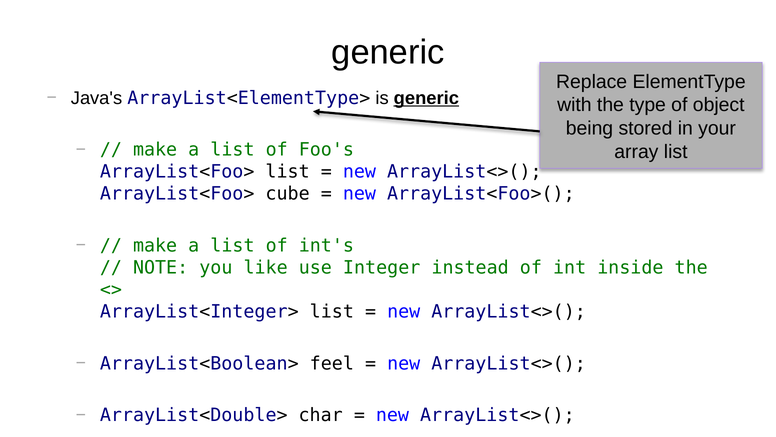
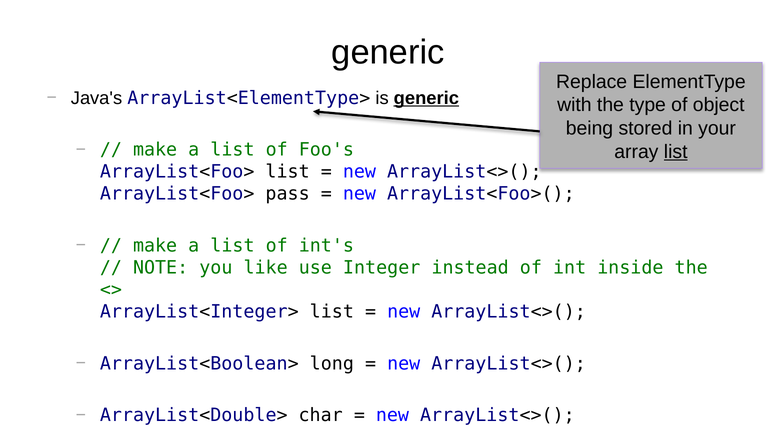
list at (676, 151) underline: none -> present
cube: cube -> pass
feel: feel -> long
